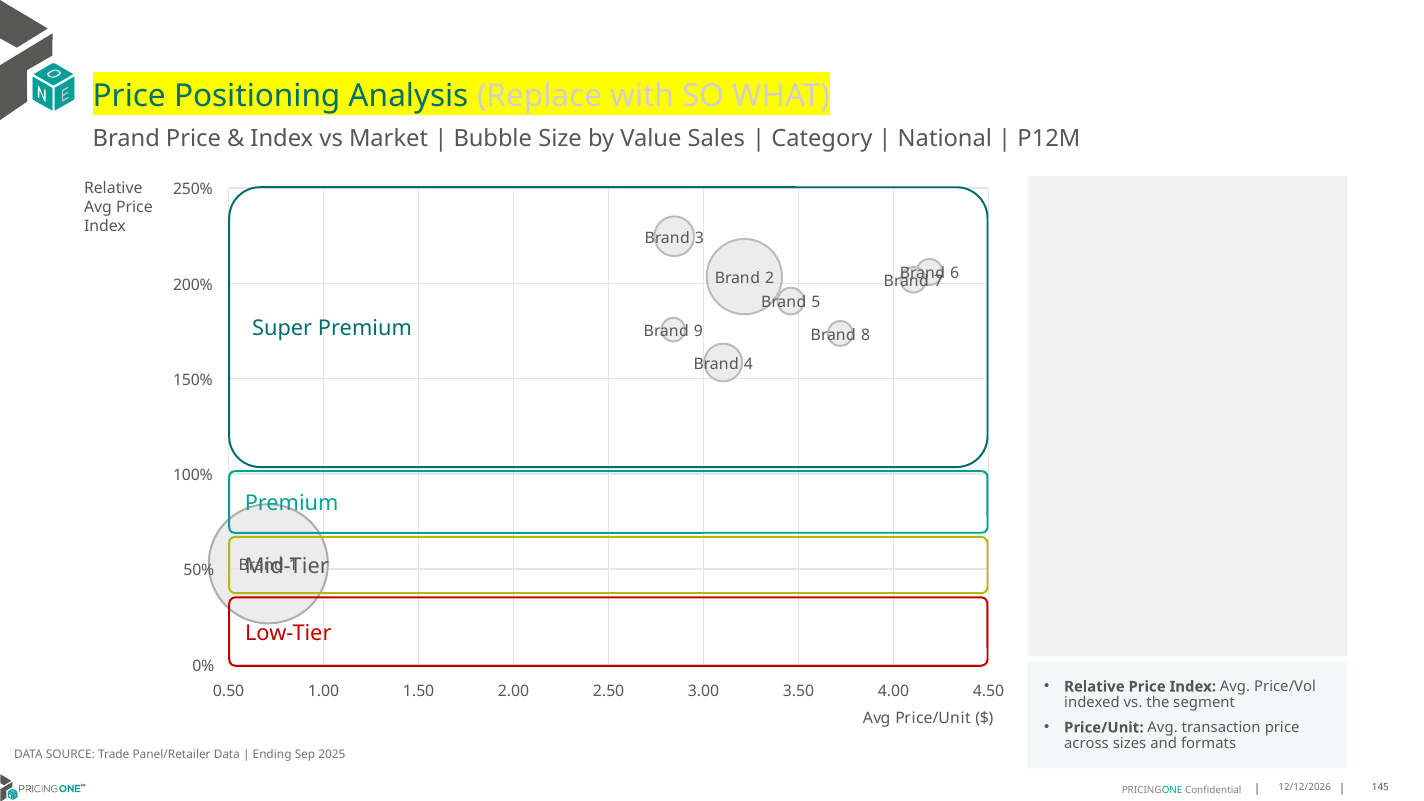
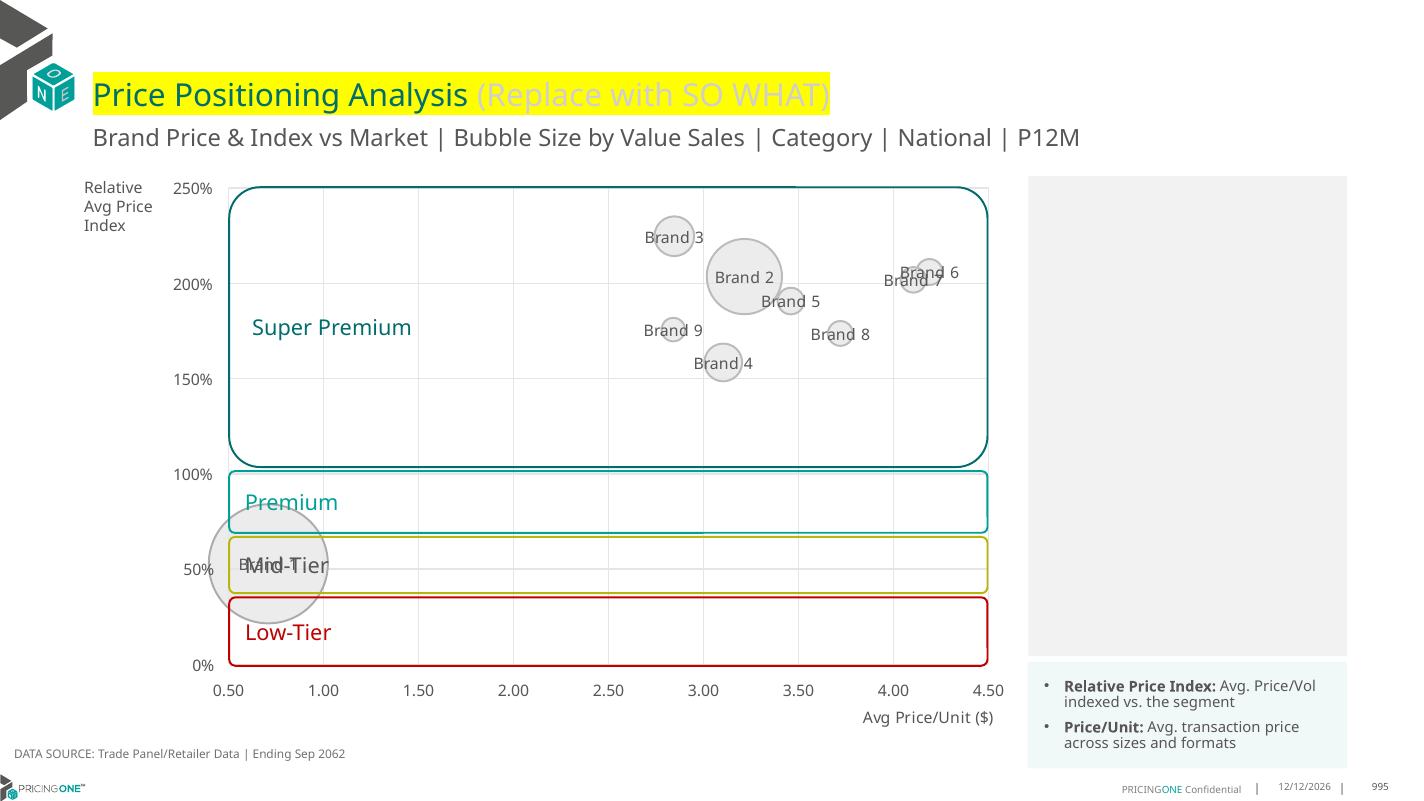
2025: 2025 -> 2062
145: 145 -> 995
